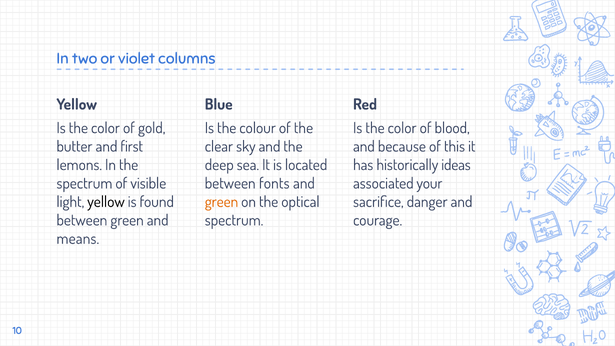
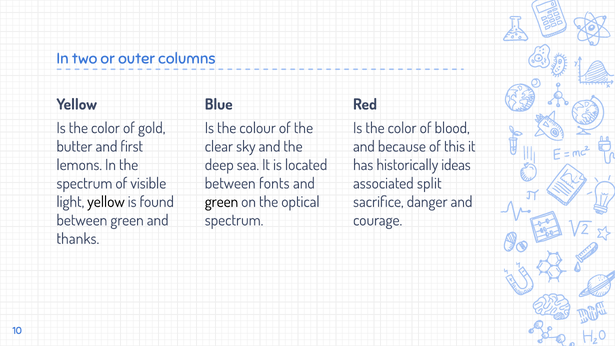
violet: violet -> outer
your: your -> split
green at (221, 202) colour: orange -> black
means: means -> thanks
